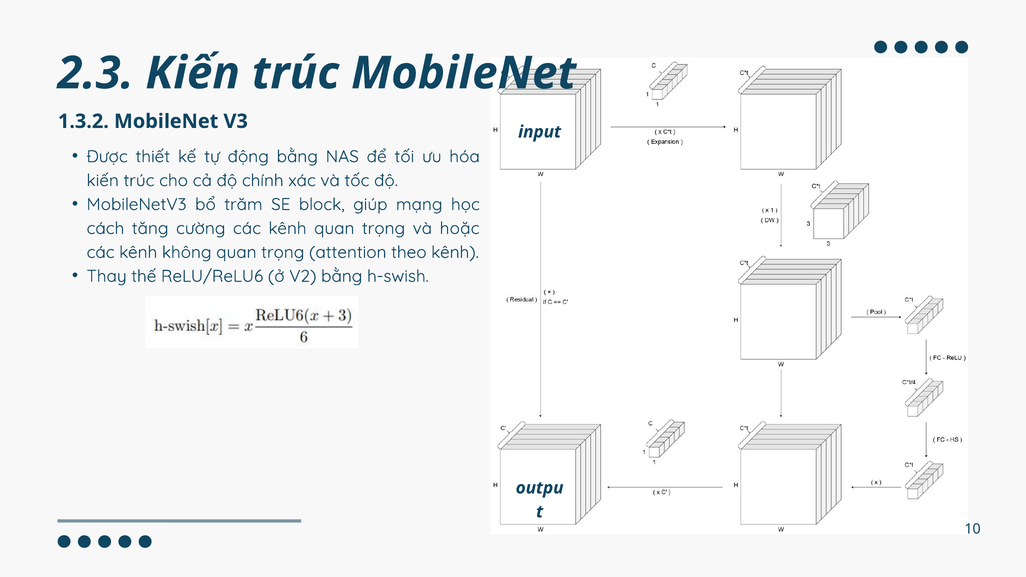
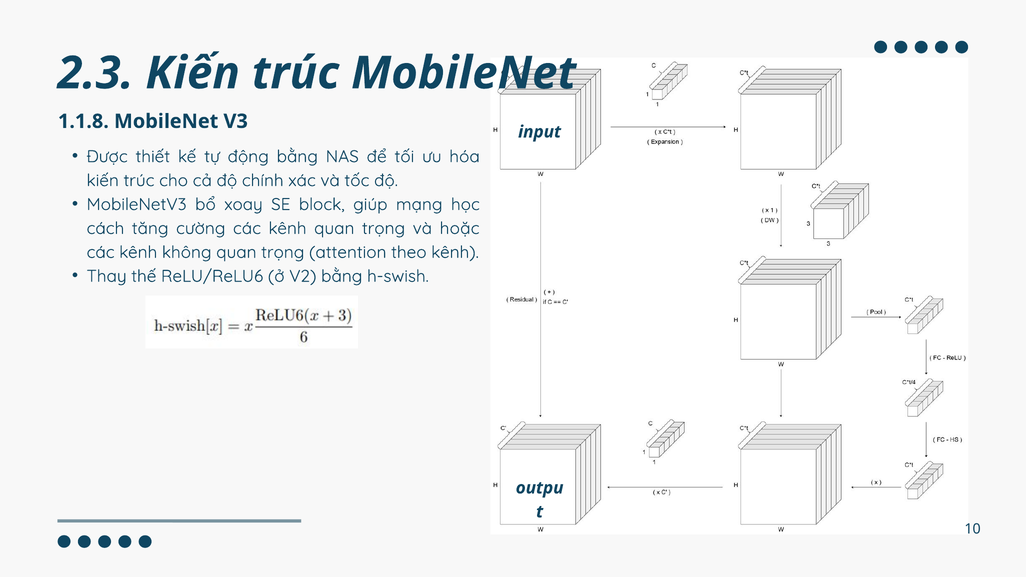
1.3.2: 1.3.2 -> 1.1.8
trăm: trăm -> xoay
